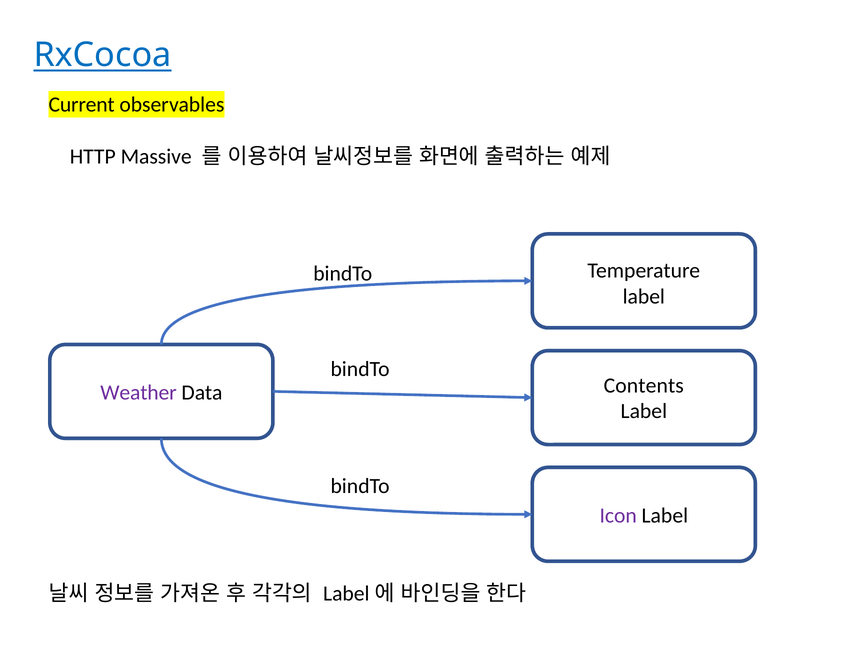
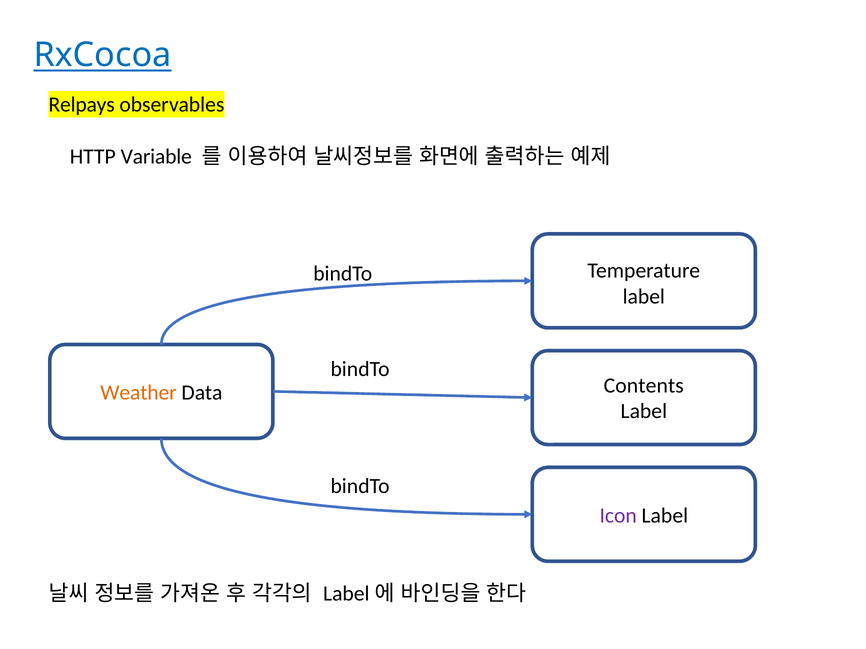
Current: Current -> Relpays
Massive: Massive -> Variable
Weather colour: purple -> orange
